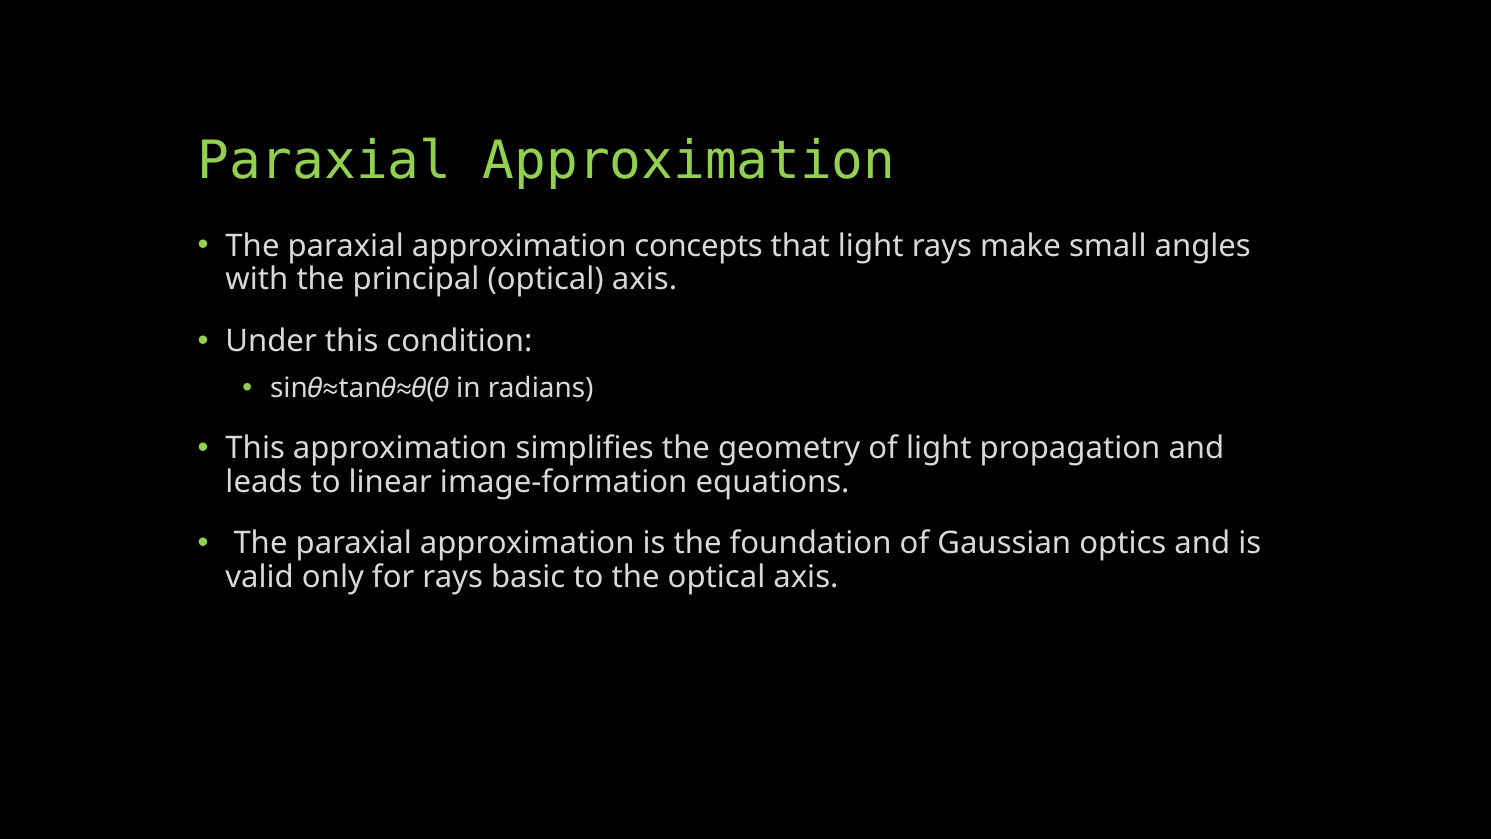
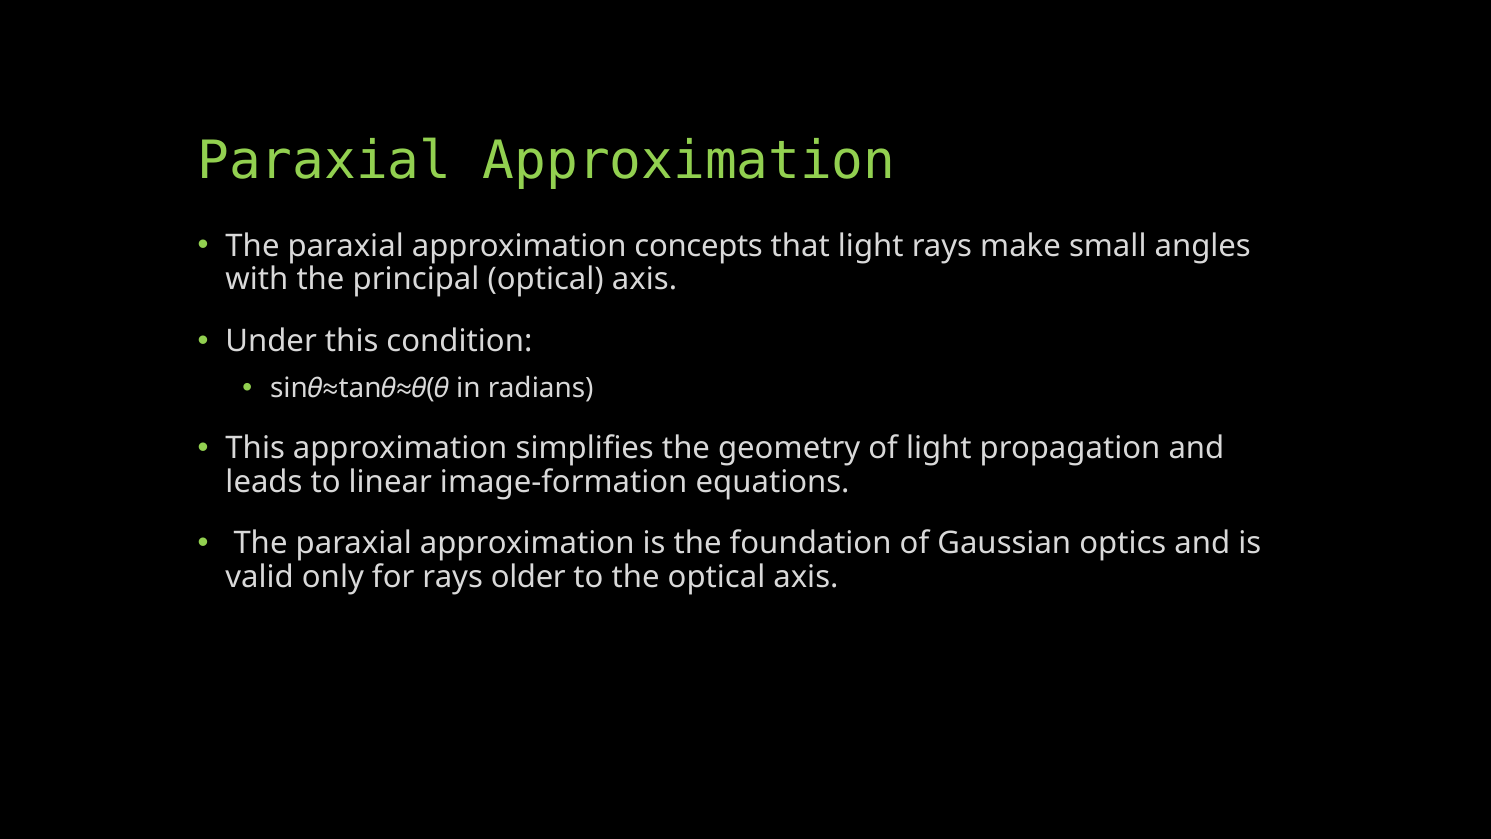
basic: basic -> older
